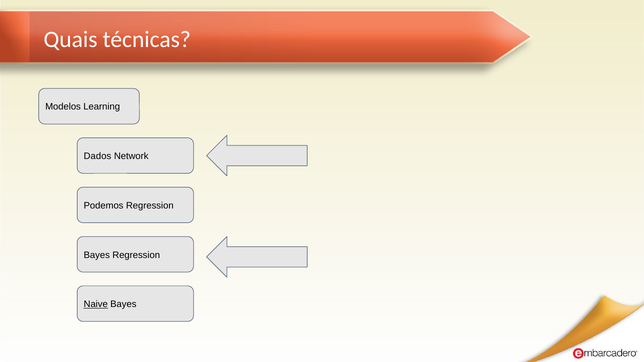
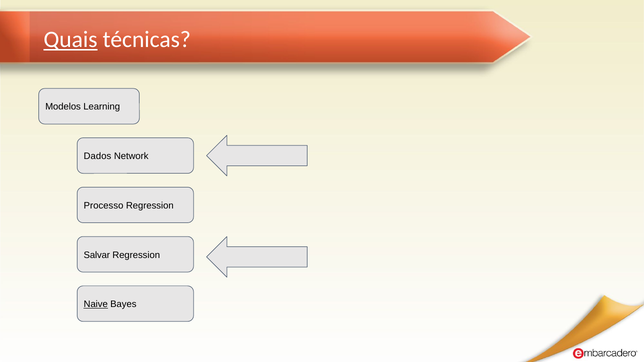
Quais underline: none -> present
Podemos: Podemos -> Processo
Bayes at (97, 255): Bayes -> Salvar
